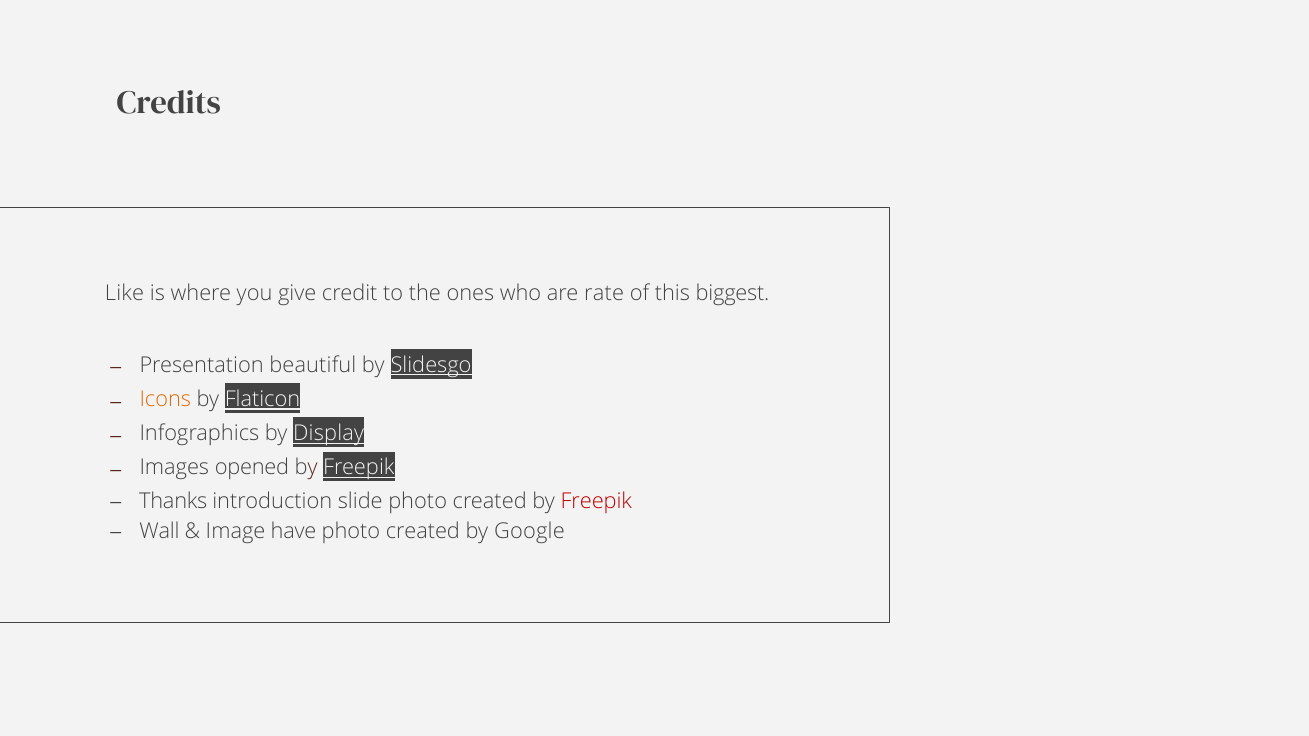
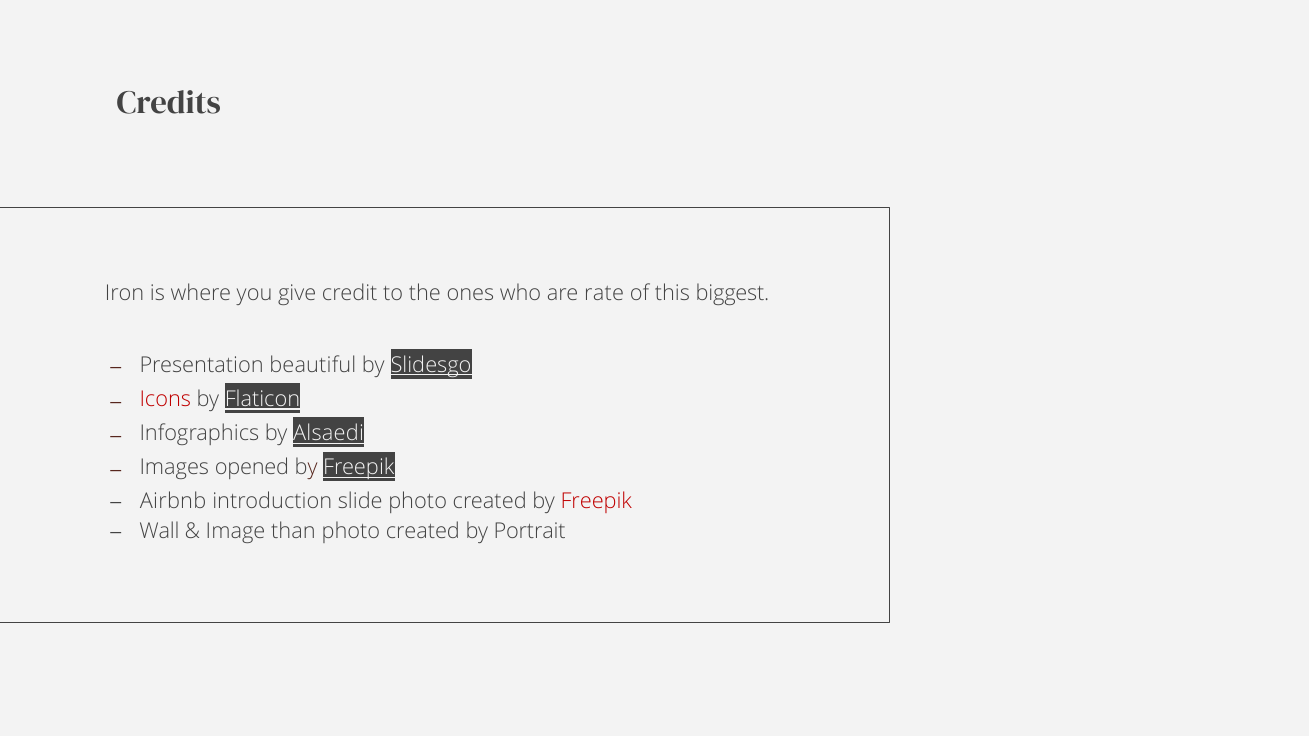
Like: Like -> Iron
Icons colour: orange -> red
Display: Display -> Alsaedi
Thanks: Thanks -> Airbnb
have: have -> than
Google: Google -> Portrait
